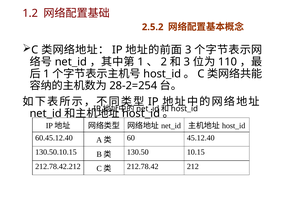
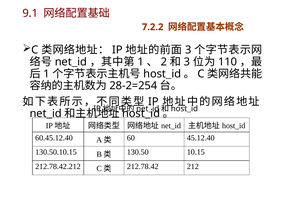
1.2: 1.2 -> 9.1
2.5.2: 2.5.2 -> 7.2.2
